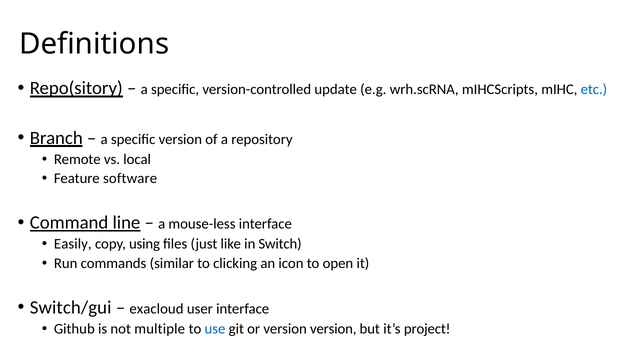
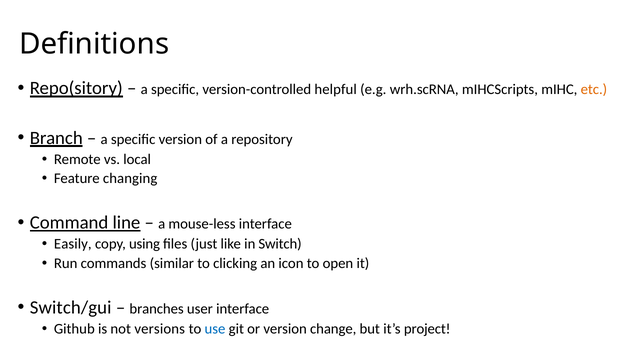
update: update -> helpful
etc colour: blue -> orange
software: software -> changing
exacloud: exacloud -> branches
multiple: multiple -> versions
version version: version -> change
